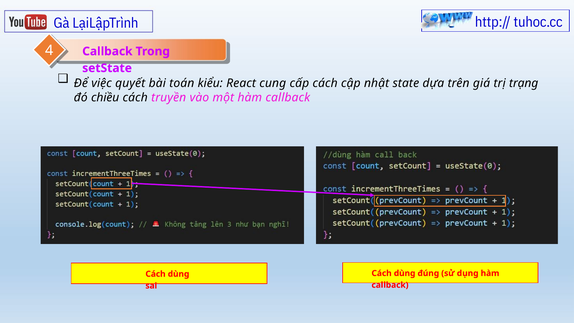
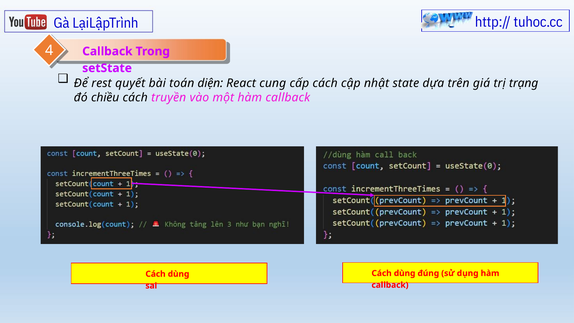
việc: việc -> rest
kiểu: kiểu -> diện
